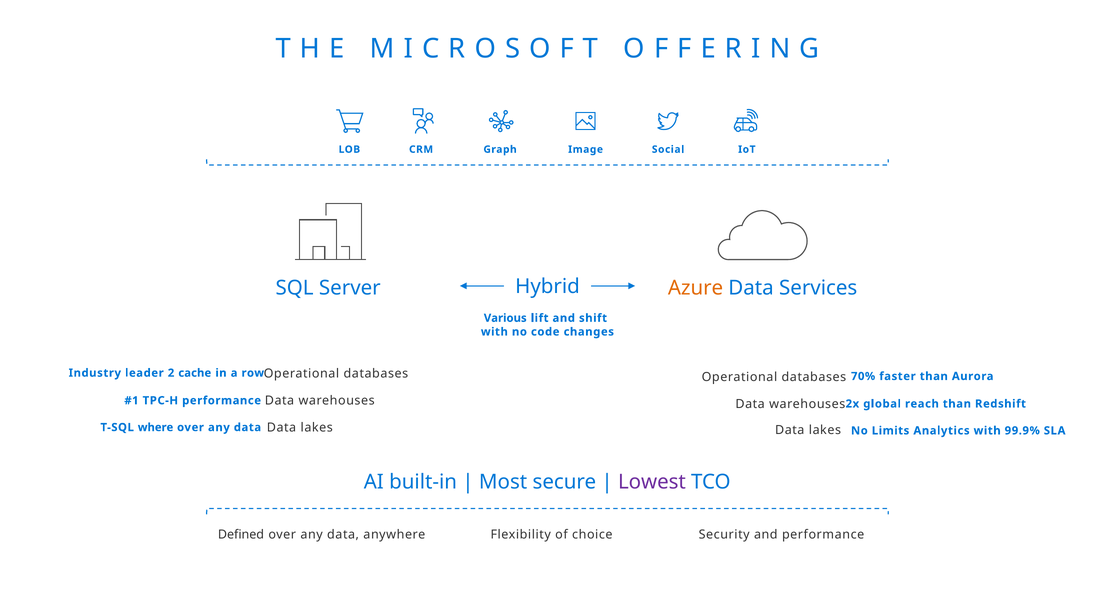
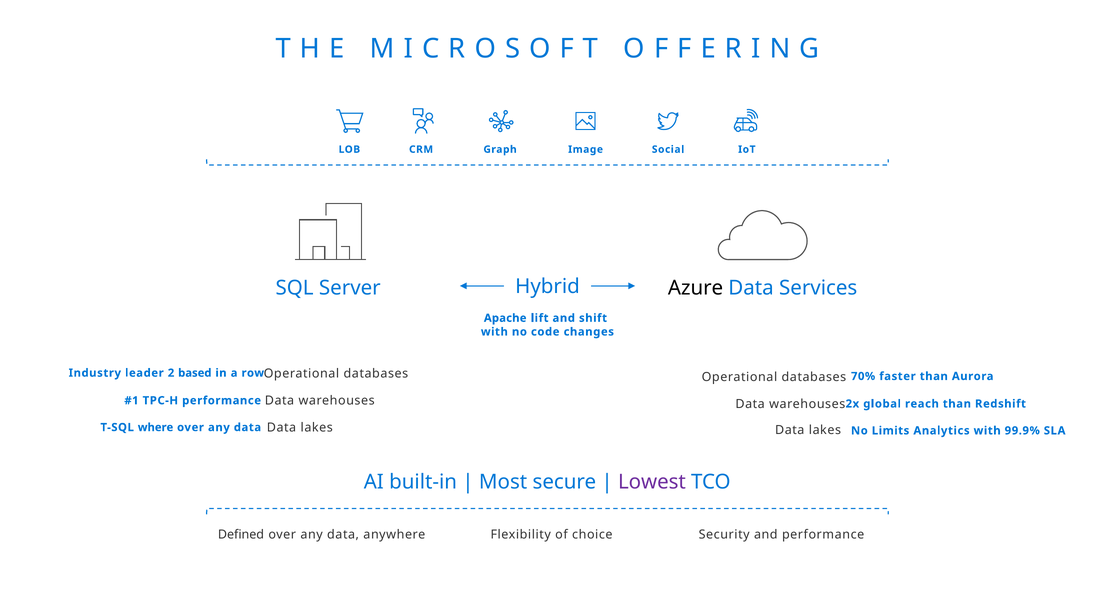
Azure colour: orange -> black
Various: Various -> Apache
cache: cache -> based
